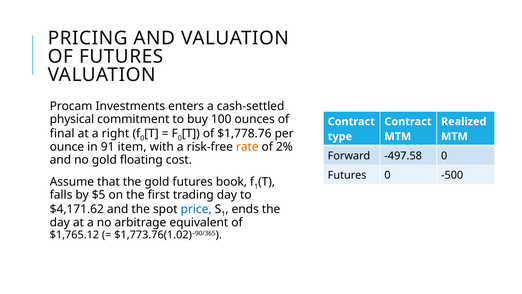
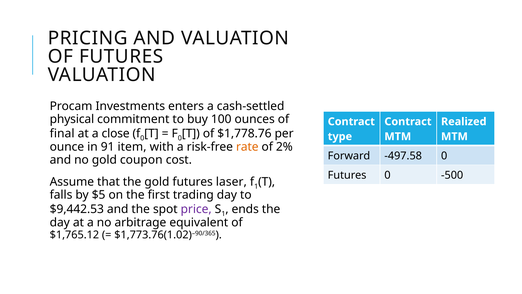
right: right -> close
floating: floating -> coupon
book: book -> laser
$4,171.62: $4,171.62 -> $9,442.53
price colour: blue -> purple
